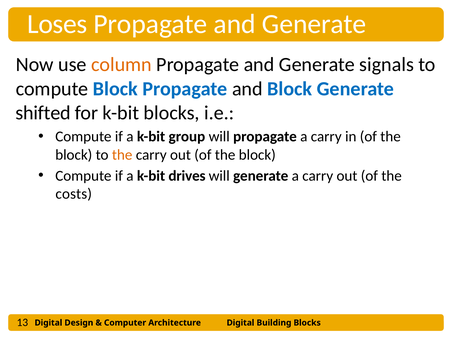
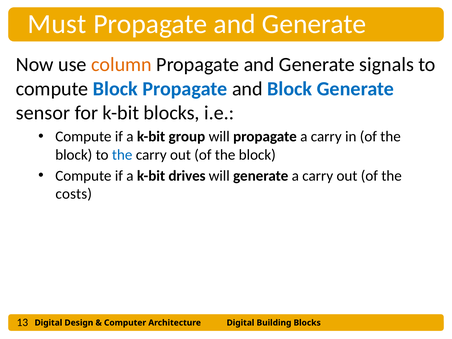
Loses: Loses -> Must
shifted: shifted -> sensor
the at (122, 155) colour: orange -> blue
